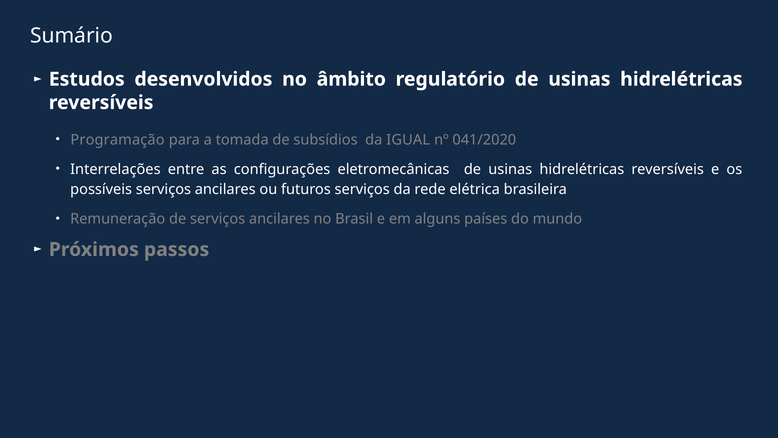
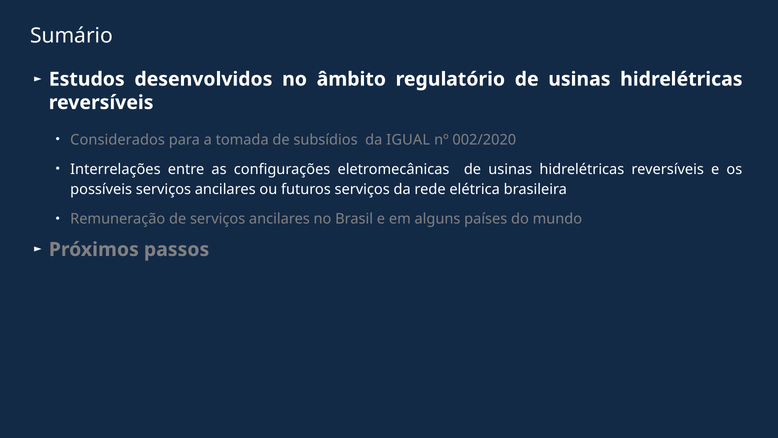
Programação: Programação -> Considerados
041/2020: 041/2020 -> 002/2020
